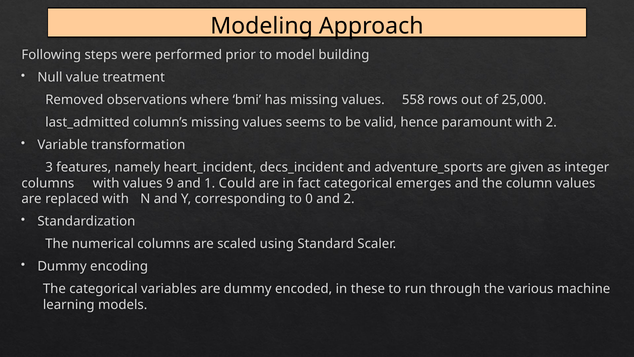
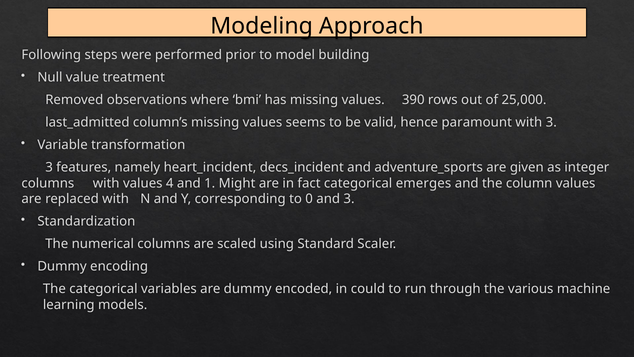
558: 558 -> 390
with 2: 2 -> 3
9: 9 -> 4
Could: Could -> Might
and 2: 2 -> 3
these: these -> could
